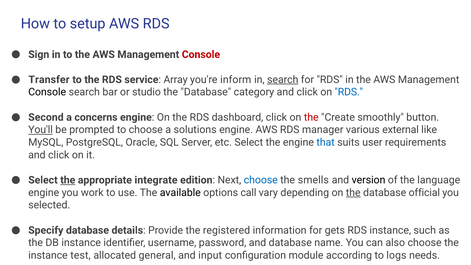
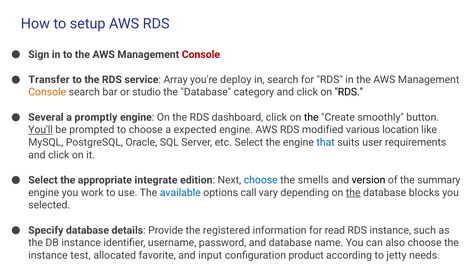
inform: inform -> deploy
search at (283, 80) underline: present -> none
Console at (47, 92) colour: black -> orange
RDS at (349, 92) colour: blue -> black
Second: Second -> Several
concerns: concerns -> promptly
the at (311, 117) colour: red -> black
solutions: solutions -> expected
manager: manager -> modified
external: external -> location
the at (68, 180) underline: present -> none
language: language -> summary
available colour: black -> blue
official: official -> blocks
gets: gets -> read
general: general -> favorite
module: module -> product
logs: logs -> jetty
